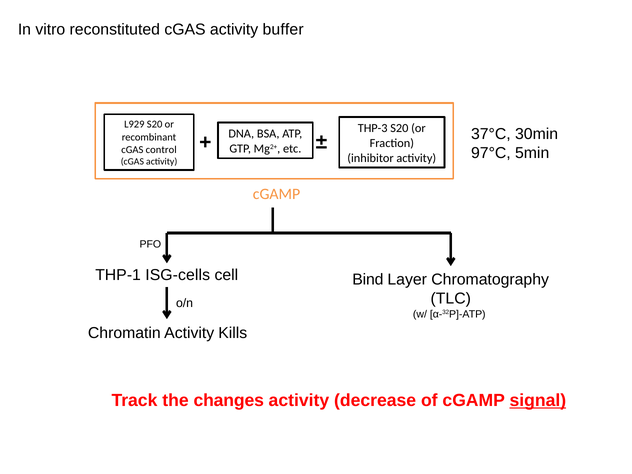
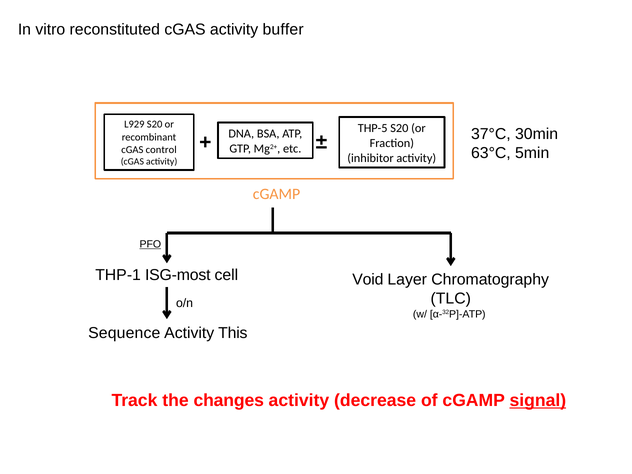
THP-3: THP-3 -> THP-5
97°C: 97°C -> 63°C
PFO underline: none -> present
ISG-cells: ISG-cells -> ISG-most
Bind: Bind -> Void
Chromatin: Chromatin -> Sequence
Kills: Kills -> This
